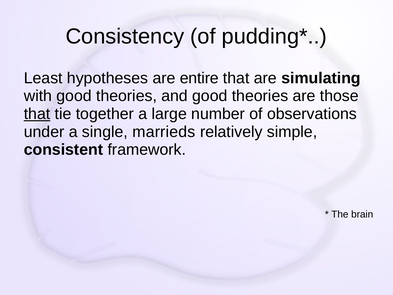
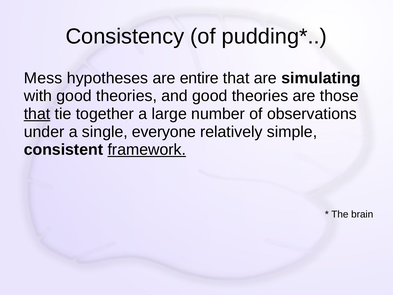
Least: Least -> Mess
marrieds: marrieds -> everyone
framework underline: none -> present
